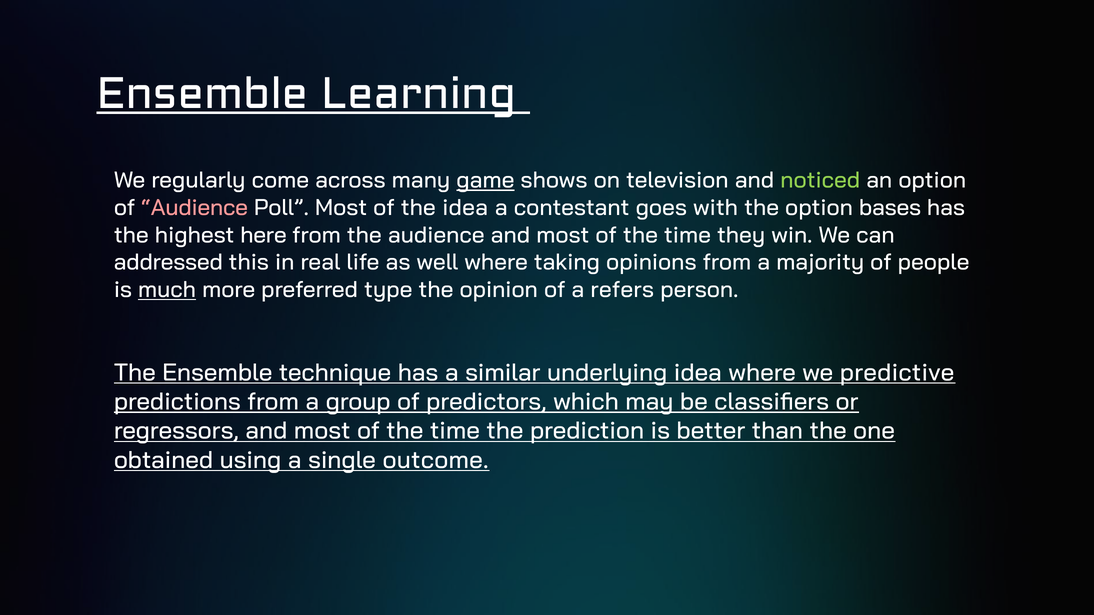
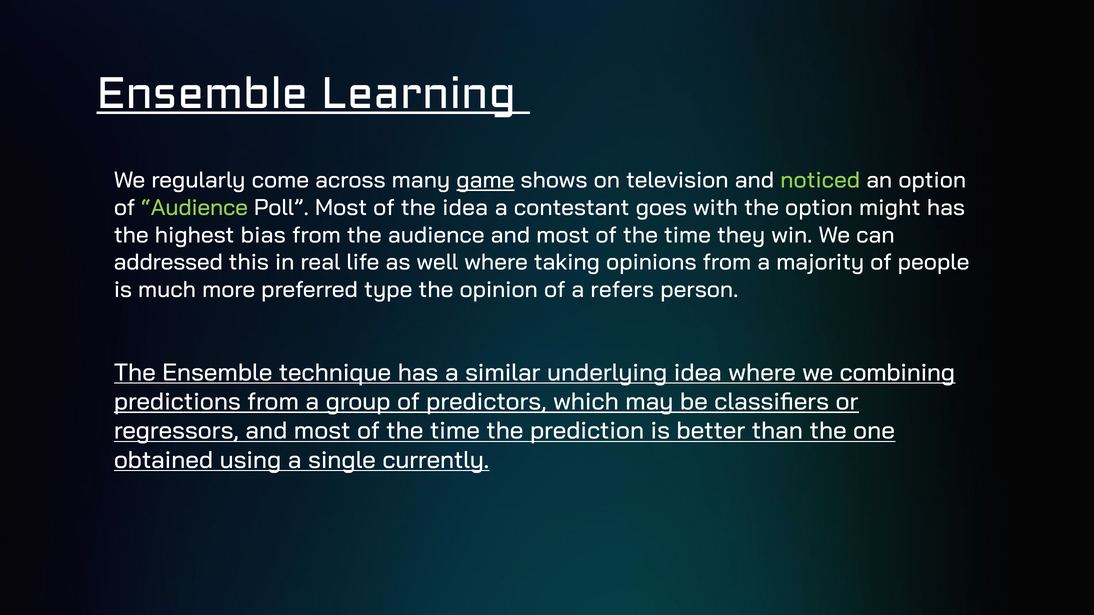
Audience at (195, 208) colour: pink -> light green
bases: bases -> might
here: here -> bias
much underline: present -> none
predictive: predictive -> combining
outcome: outcome -> currently
